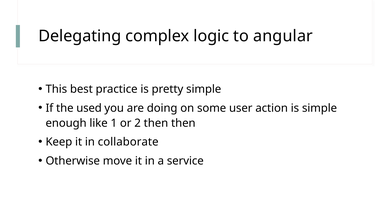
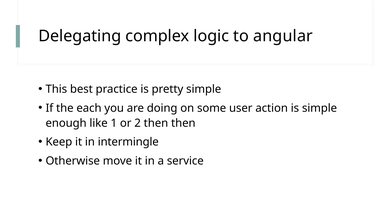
used: used -> each
collaborate: collaborate -> intermingle
